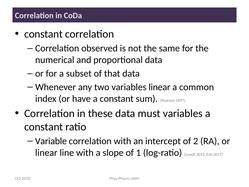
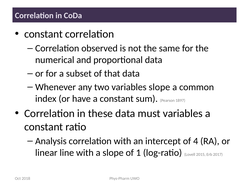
variables linear: linear -> slope
Variable: Variable -> Analysis
2: 2 -> 4
